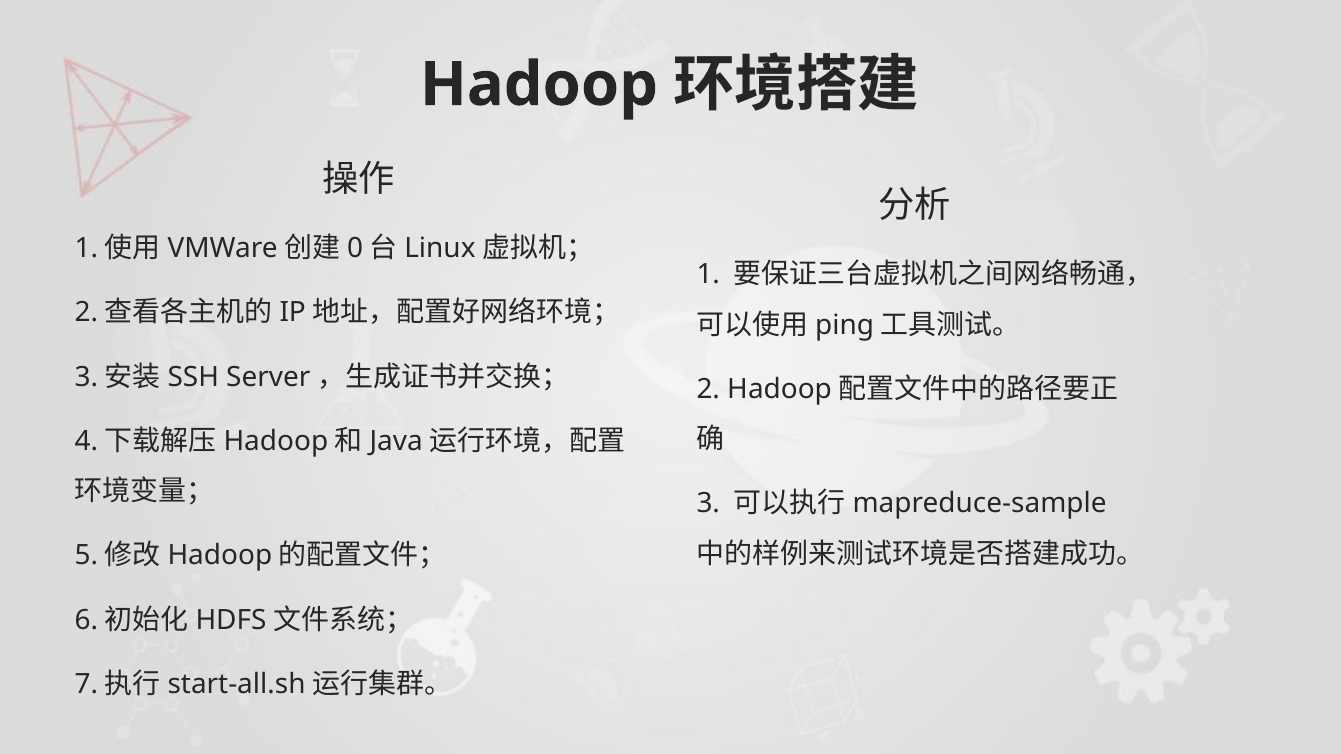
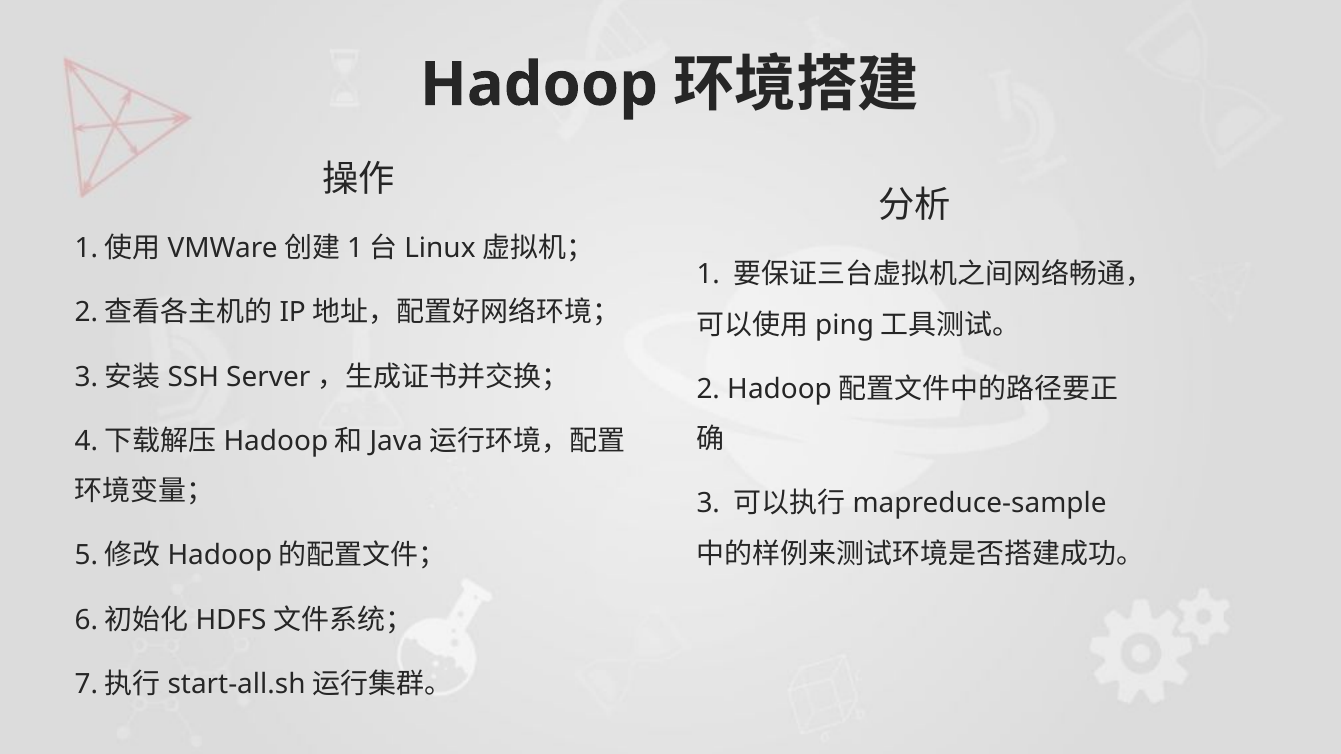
0 at (355, 249): 0 -> 1
